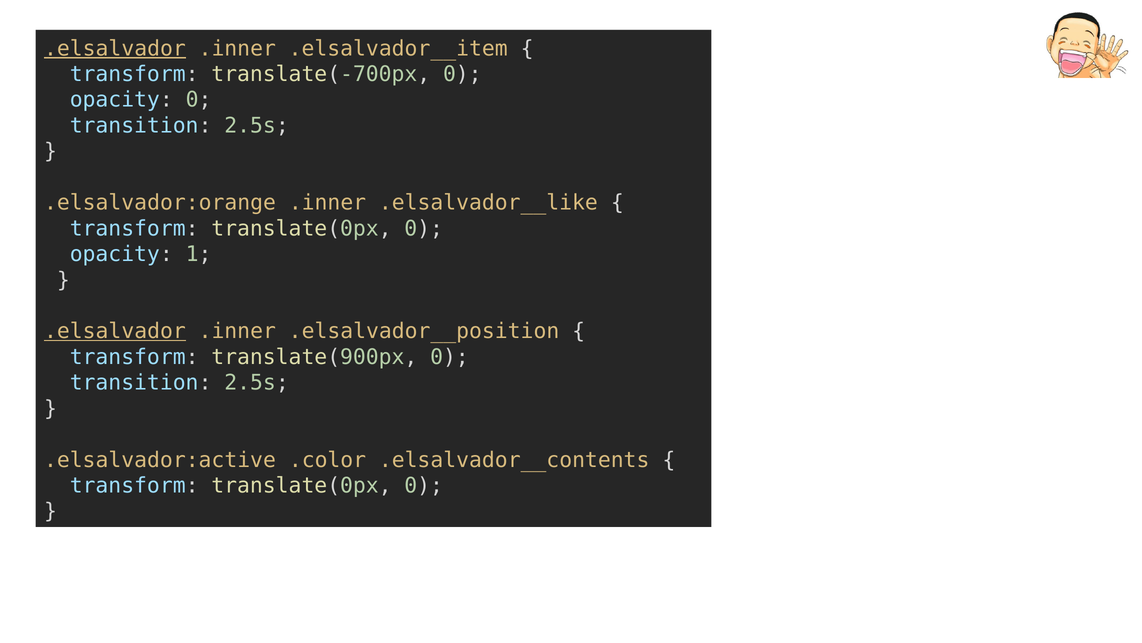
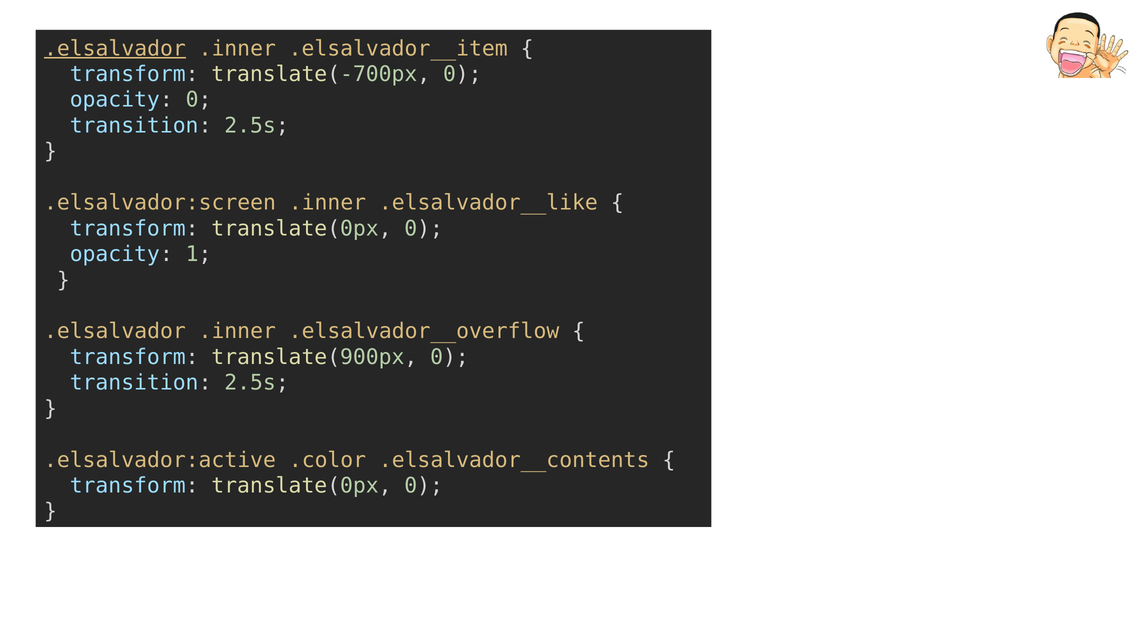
.elsalvador:orange: .elsalvador:orange -> .elsalvador:screen
.elsalvador at (115, 331) underline: present -> none
.elsalvador__position: .elsalvador__position -> .elsalvador__overflow
